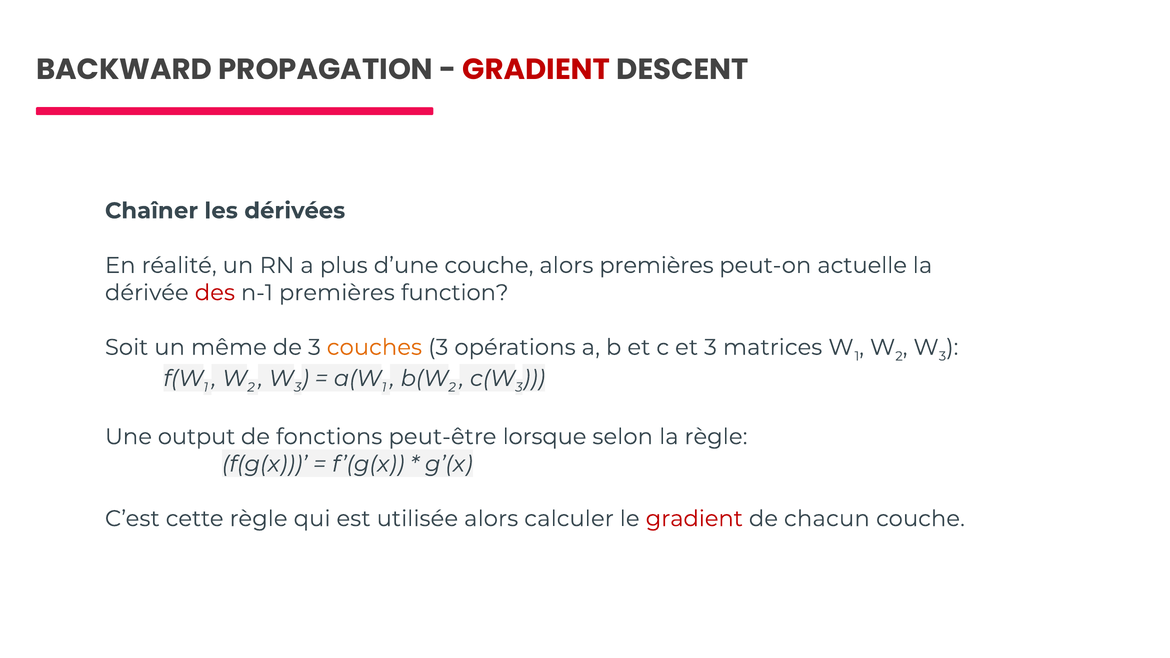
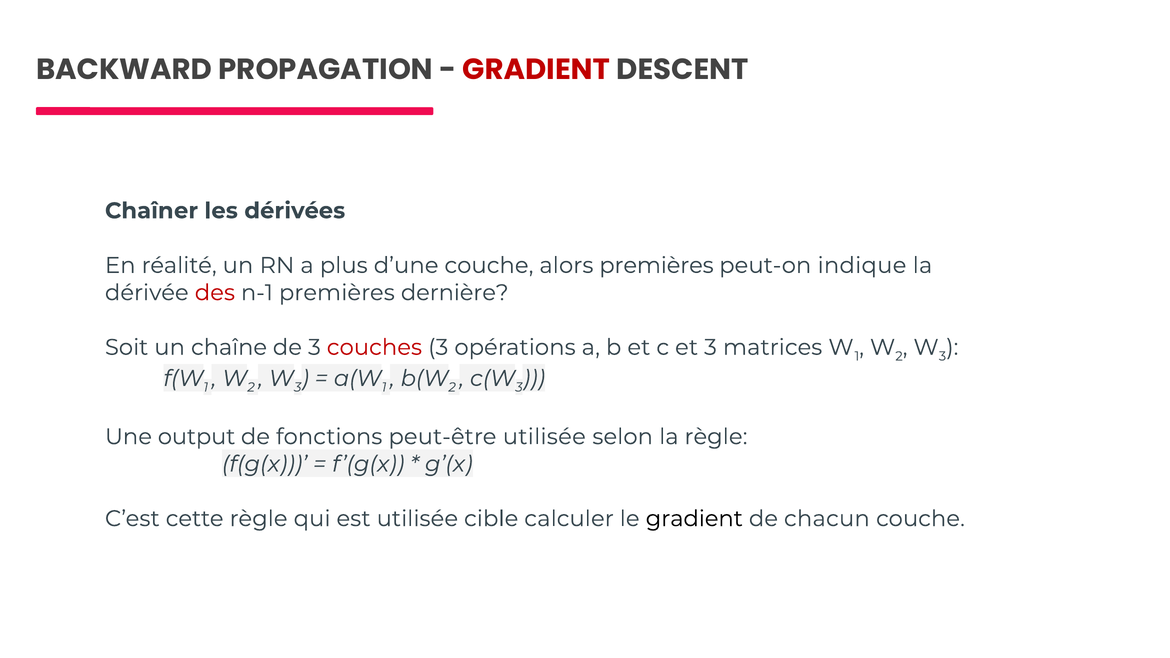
actuelle: actuelle -> indique
function: function -> dernière
même: même -> chaîne
couches colour: orange -> red
lorsque at (544, 437): lorsque -> utilisée
utilisée alors: alors -> cible
gradient at (694, 519) colour: red -> black
